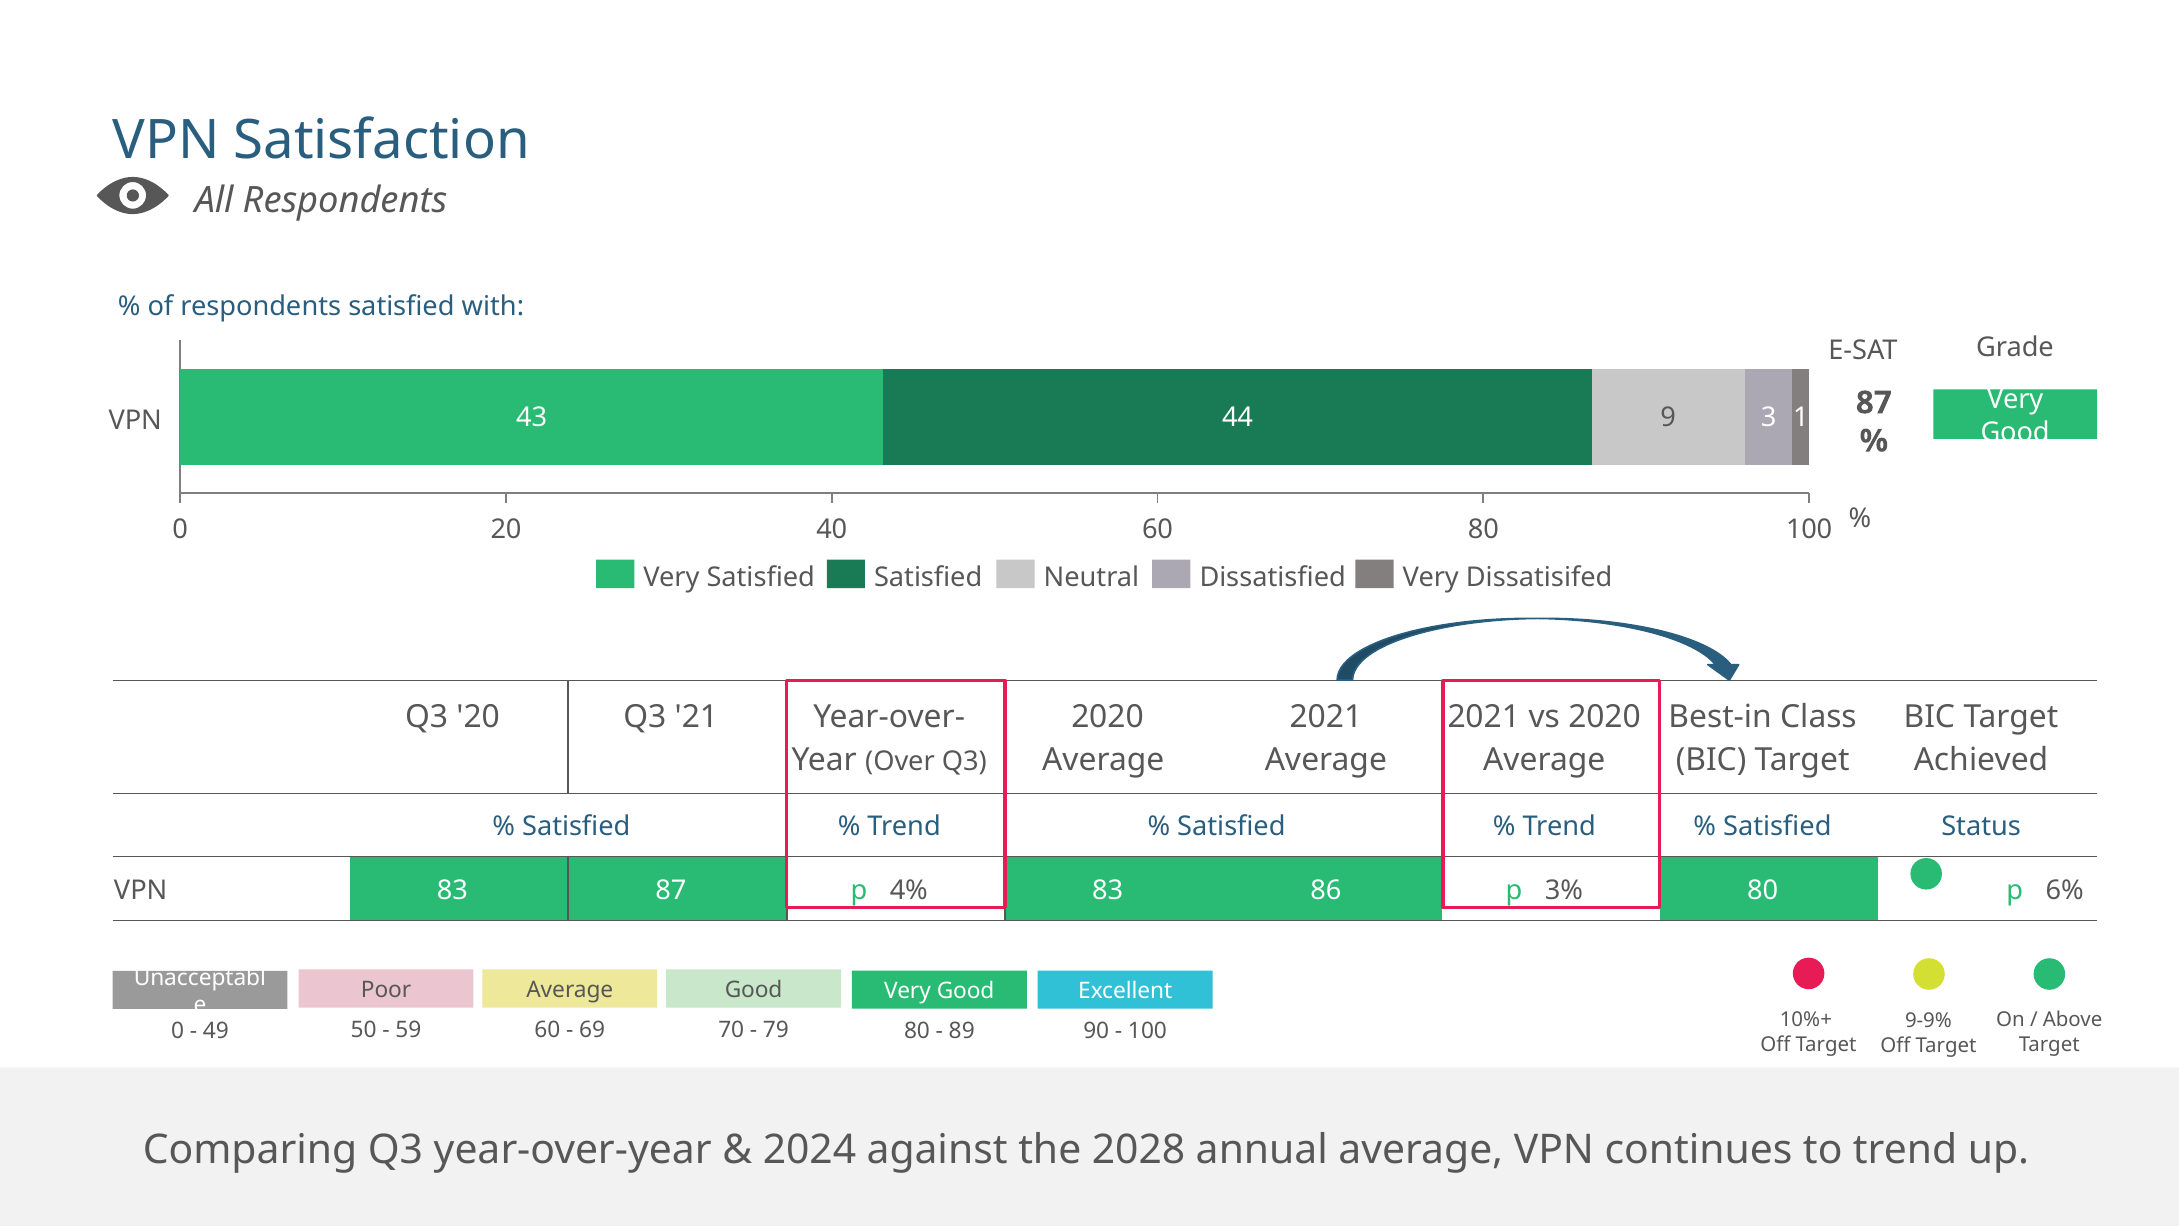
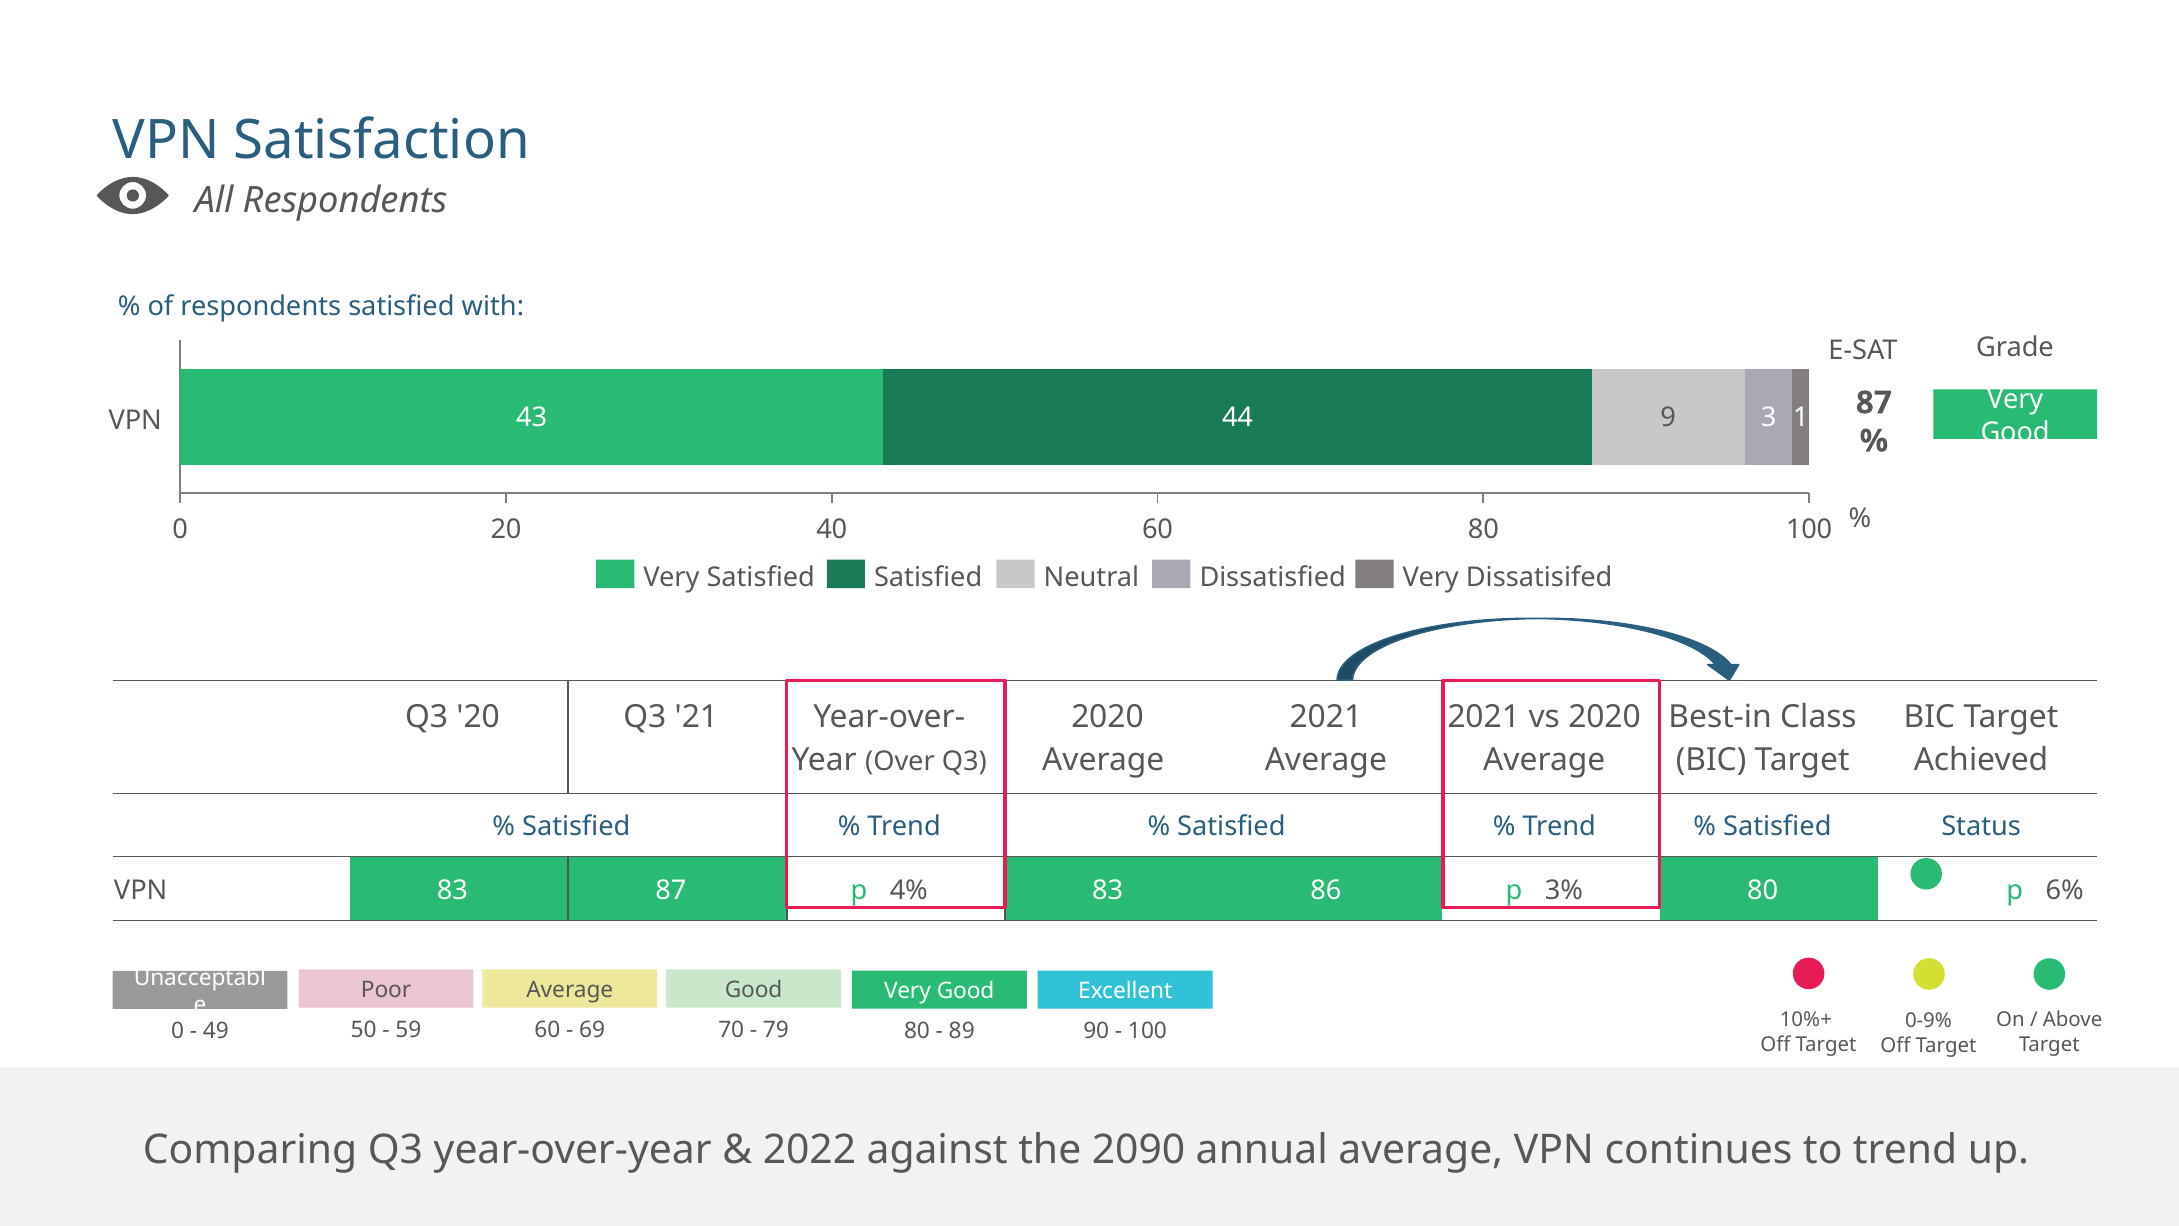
9-9%: 9-9% -> 0-9%
2024: 2024 -> 2022
2028: 2028 -> 2090
